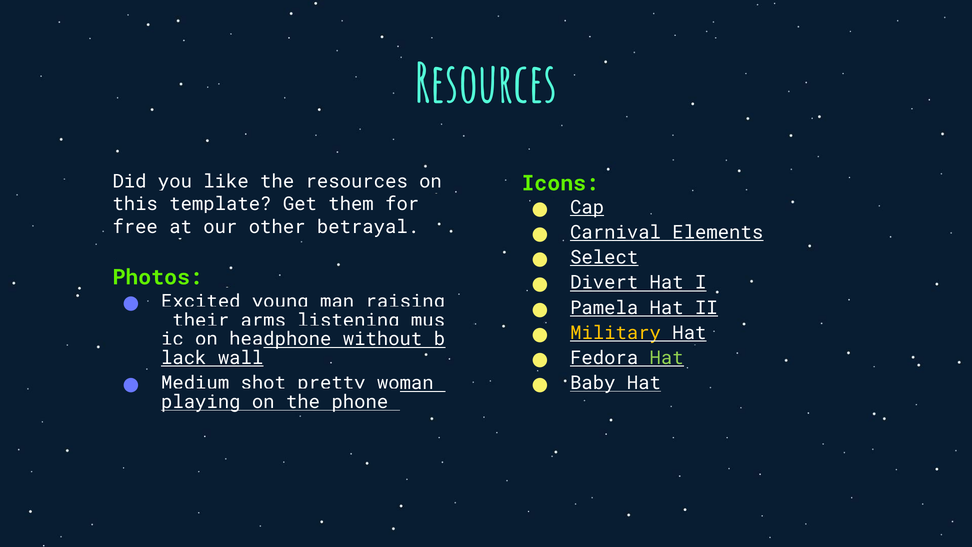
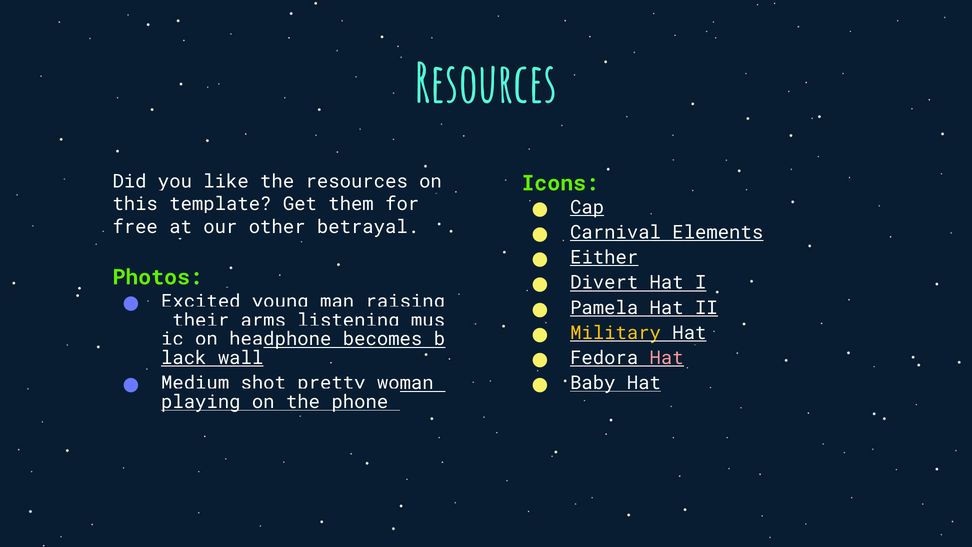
Select: Select -> Either
without: without -> becomes
Hat at (667, 358) colour: light green -> pink
